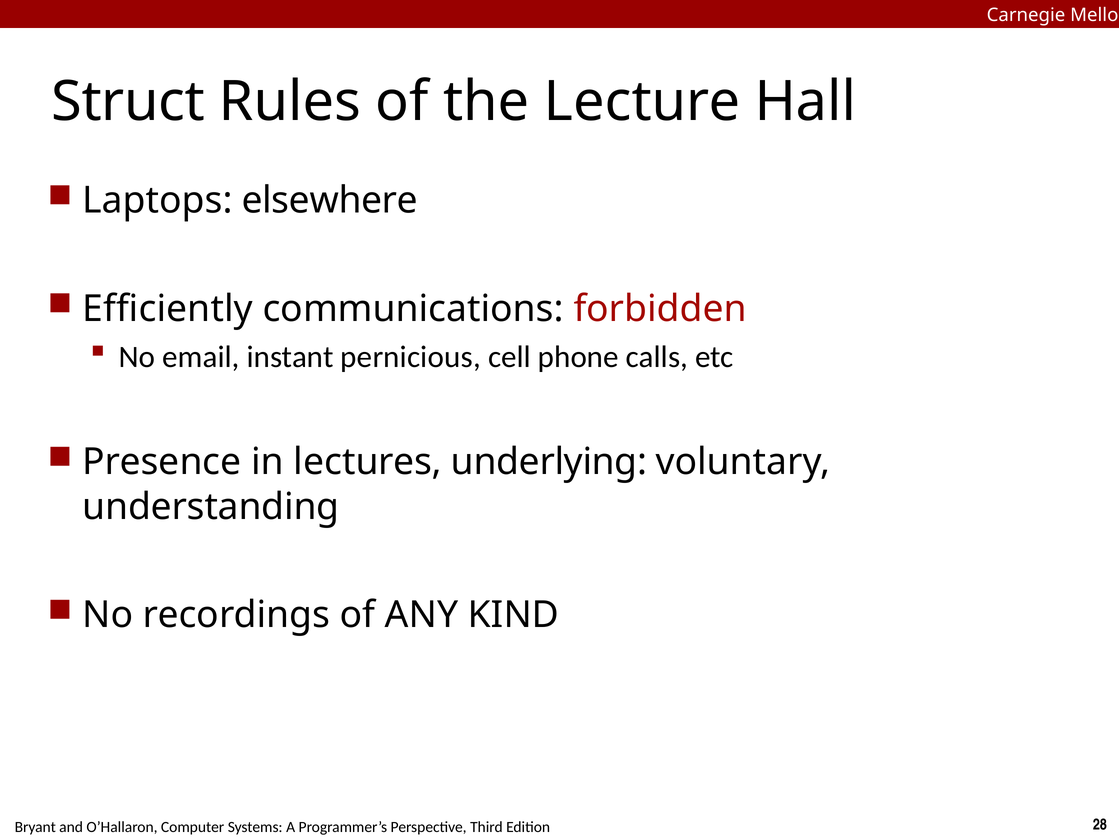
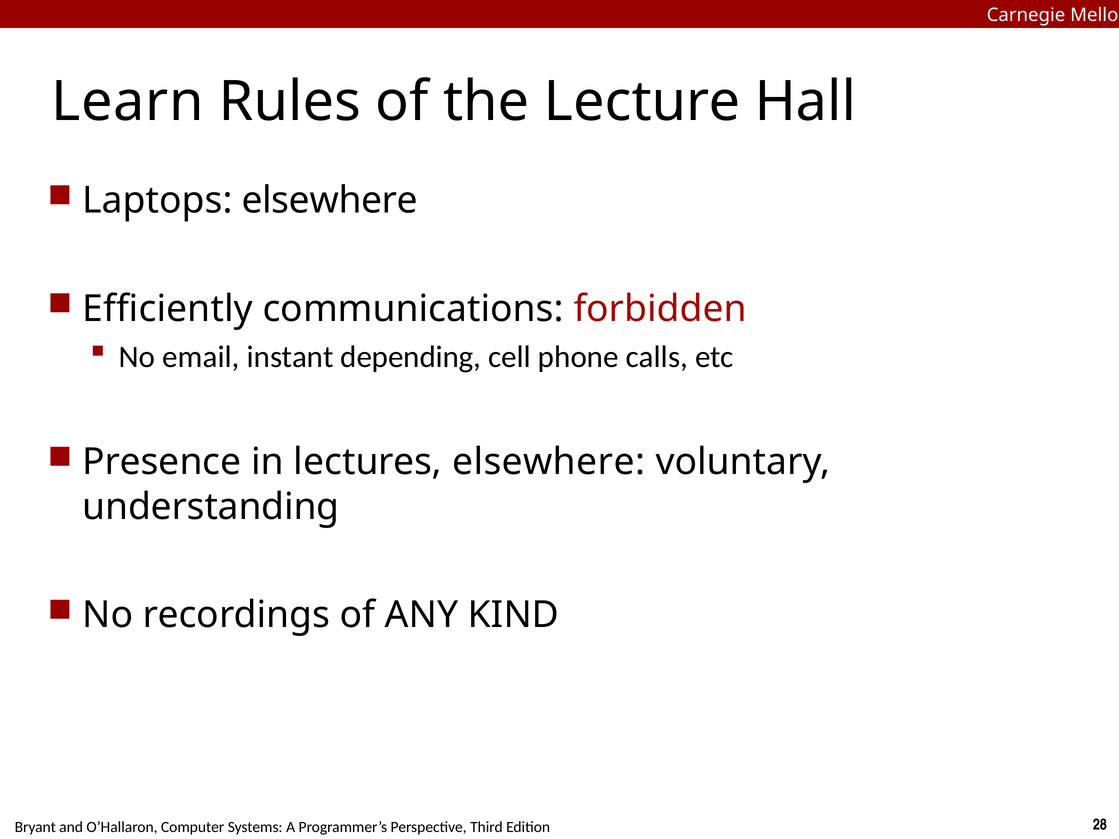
Struct: Struct -> Learn
pernicious: pernicious -> depending
lectures underlying: underlying -> elsewhere
